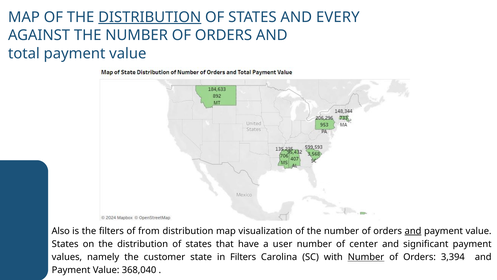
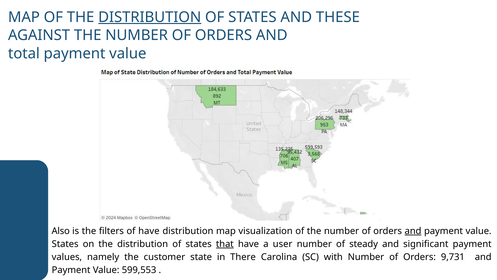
EVERY: EVERY -> THESE
of from: from -> have
that underline: none -> present
center: center -> steady
in Filters: Filters -> There
Number at (366, 257) underline: present -> none
3,394: 3,394 -> 9,731
368,040: 368,040 -> 599,553
